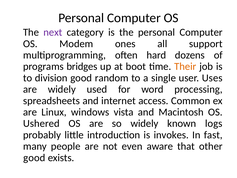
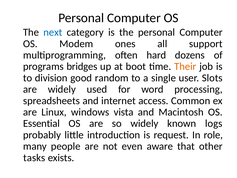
next colour: purple -> blue
Uses: Uses -> Slots
Ushered: Ushered -> Essential
invokes: invokes -> request
fast: fast -> role
good at (34, 157): good -> tasks
